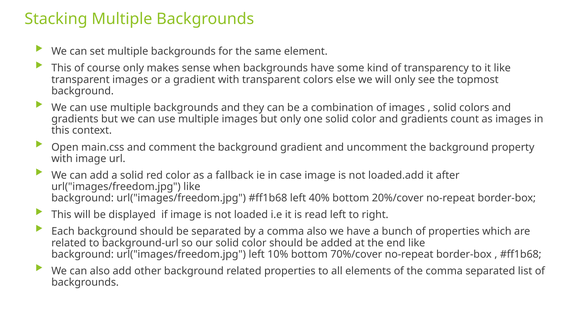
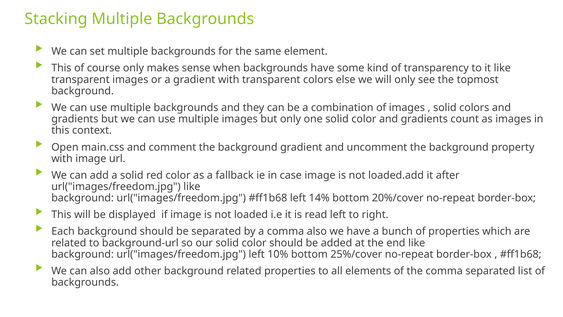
40%: 40% -> 14%
70%/cover: 70%/cover -> 25%/cover
